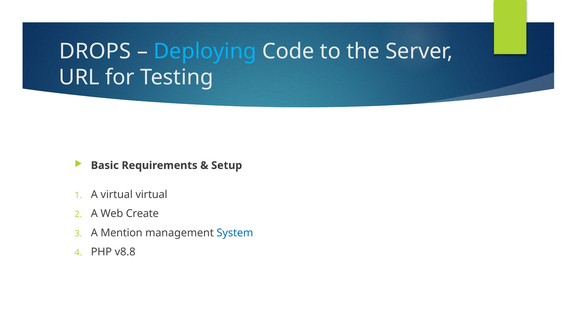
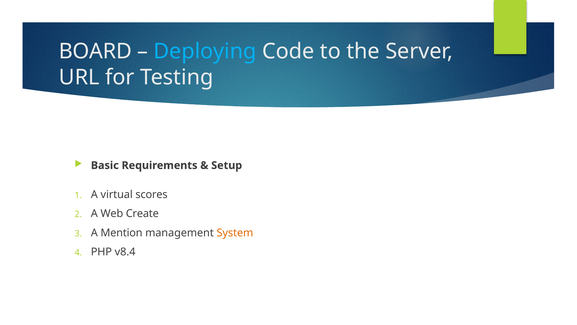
DROPS: DROPS -> BOARD
virtual virtual: virtual -> scores
System colour: blue -> orange
v8.8: v8.8 -> v8.4
